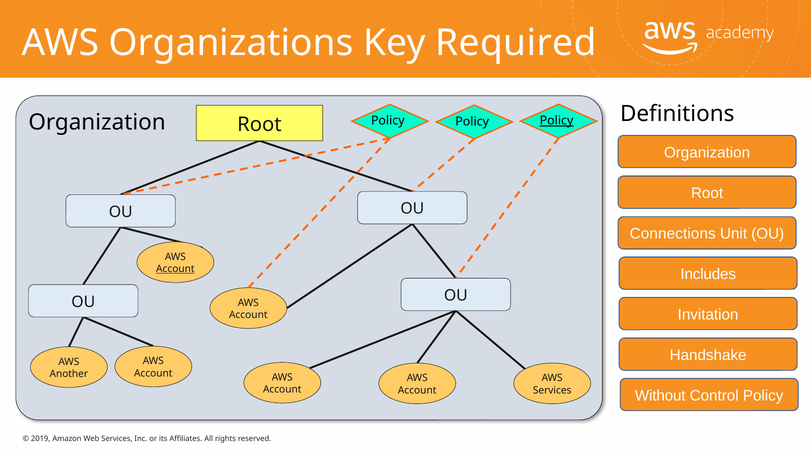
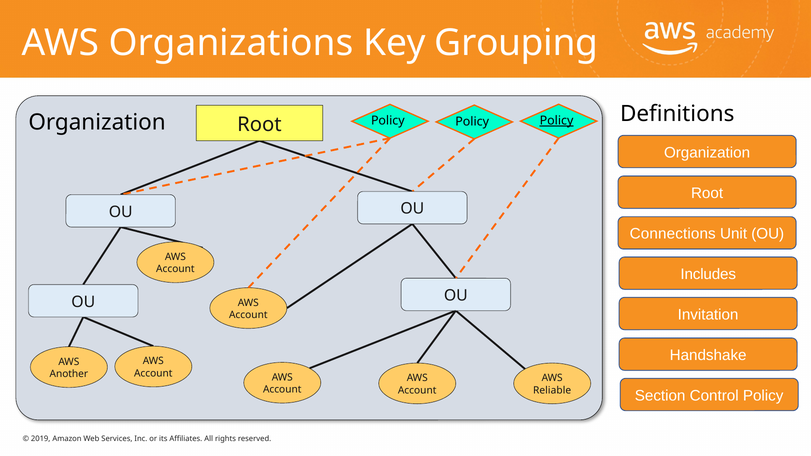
Required: Required -> Grouping
Account at (175, 269) underline: present -> none
Services at (552, 390): Services -> Reliable
Without: Without -> Section
